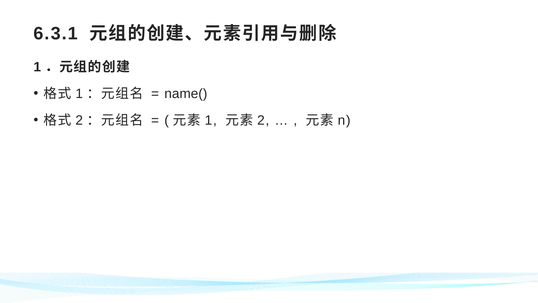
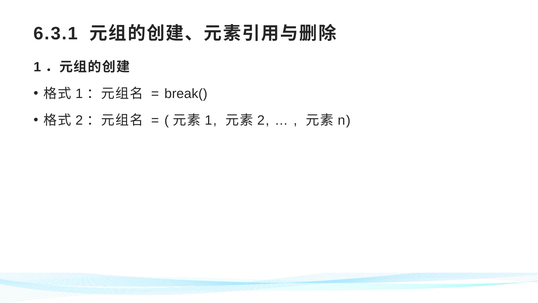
name(: name( -> break(
